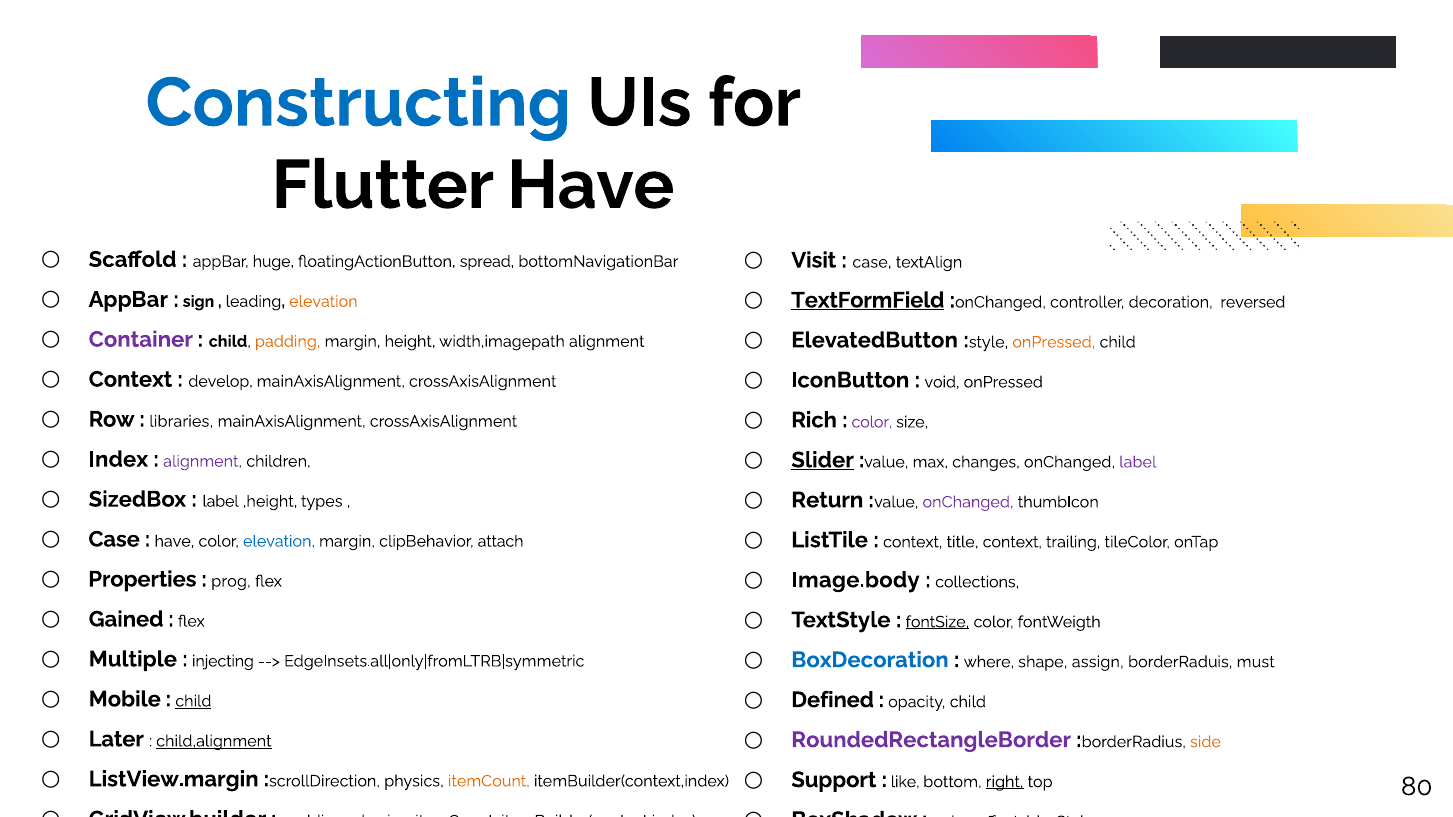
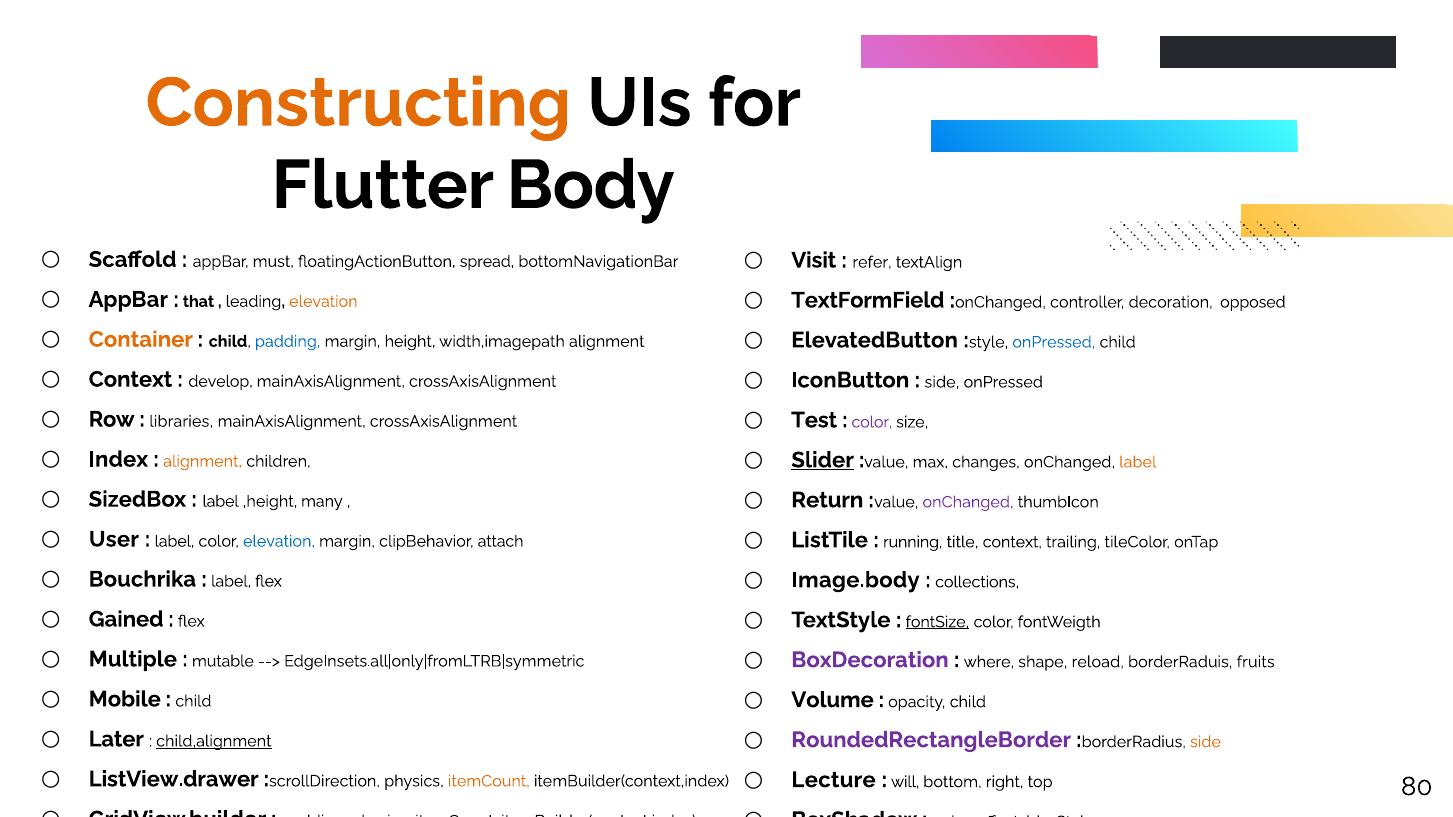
Constructing colour: blue -> orange
Flutter Have: Have -> Body
huge: huge -> must
case at (872, 262): case -> refer
sign: sign -> that
TextFormField underline: present -> none
reversed: reversed -> opposed
Container colour: purple -> orange
padding at (288, 342) colour: orange -> blue
onPressed at (1054, 342) colour: orange -> blue
void at (942, 382): void -> side
Rich: Rich -> Test
alignment at (203, 462) colour: purple -> orange
label at (1138, 462) colour: purple -> orange
types: types -> many
Case at (114, 539): Case -> User
have at (174, 541): have -> label
context at (913, 542): context -> running
Properties: Properties -> Bouchrika
prog at (231, 581): prog -> label
injecting: injecting -> mutable
BoxDecoration colour: blue -> purple
assign: assign -> reload
must: must -> fruits
child at (193, 701) underline: present -> none
Defined: Defined -> Volume
ListView.margin: ListView.margin -> ListView.drawer
Support: Support -> Lecture
like: like -> will
right underline: present -> none
